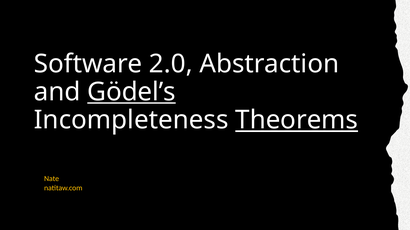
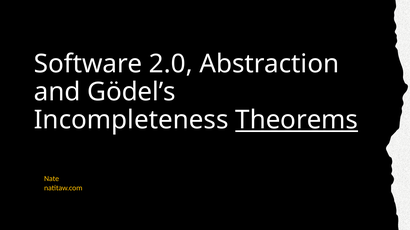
Gödel’s underline: present -> none
